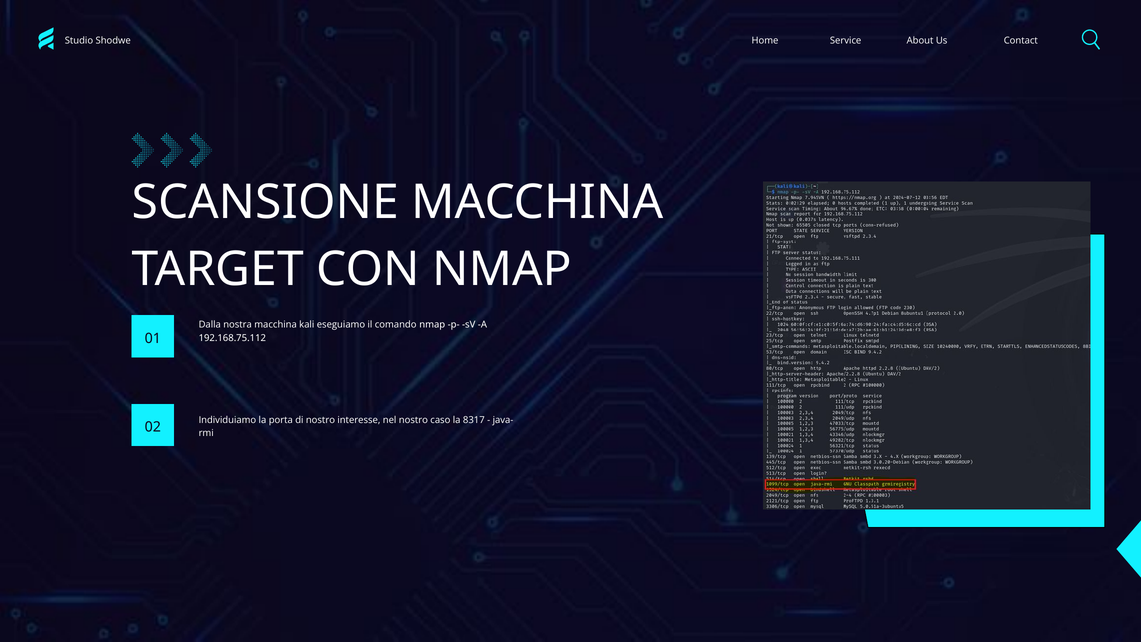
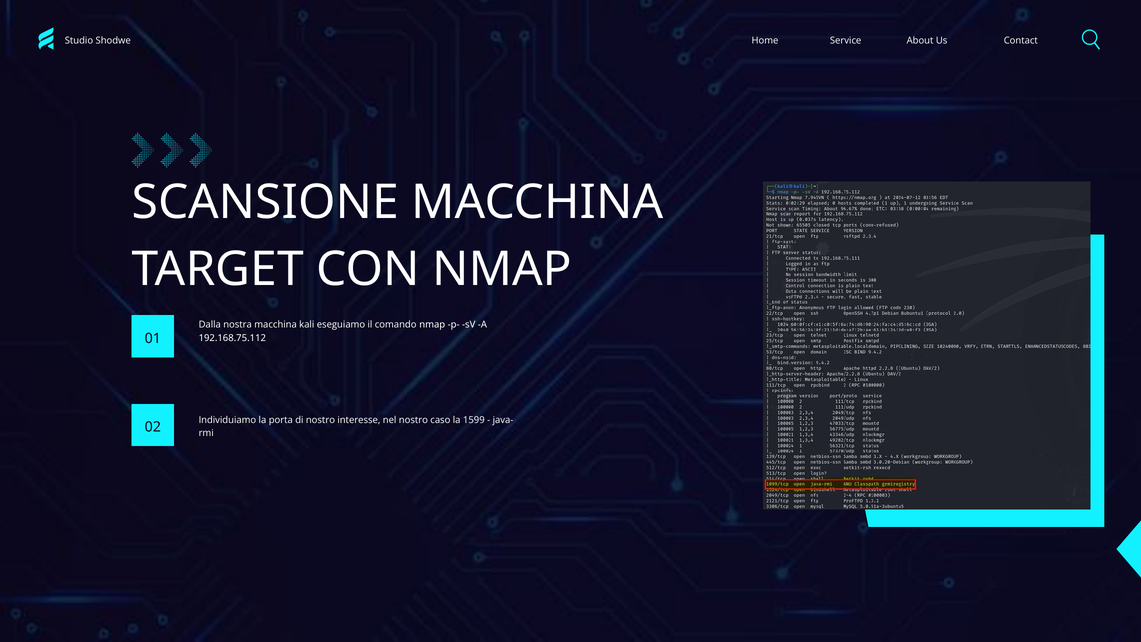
8317: 8317 -> 1599
